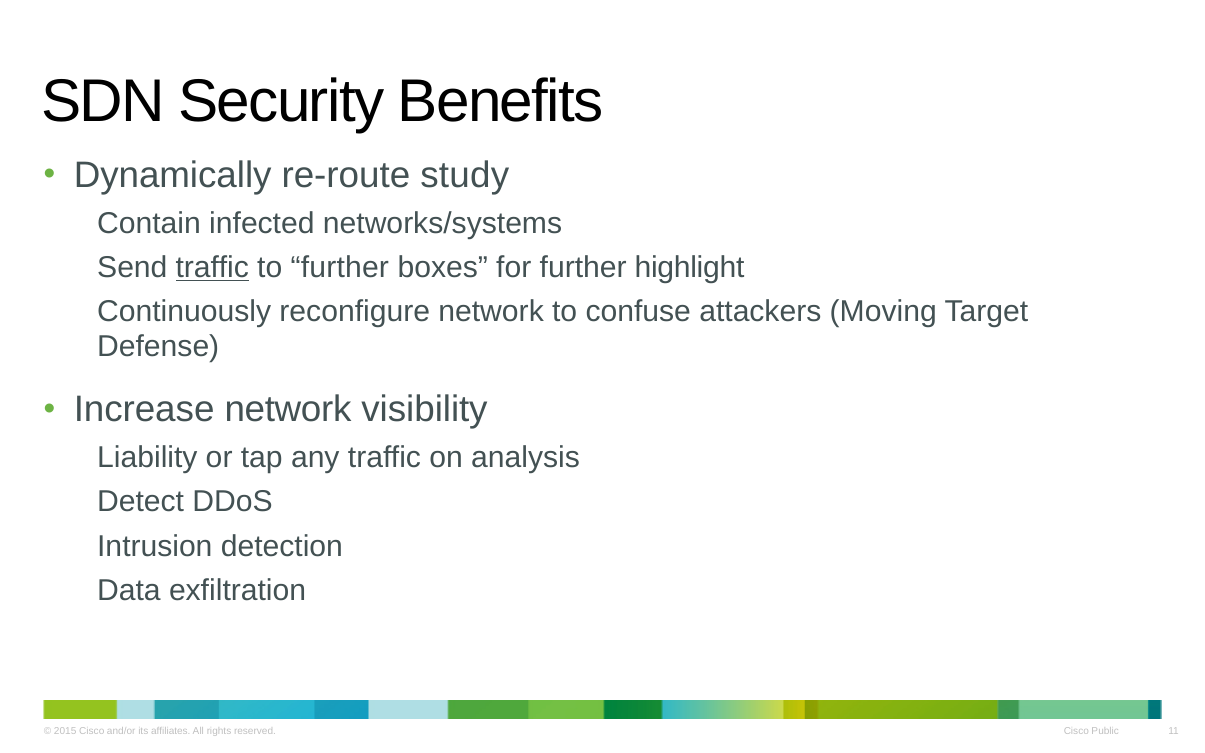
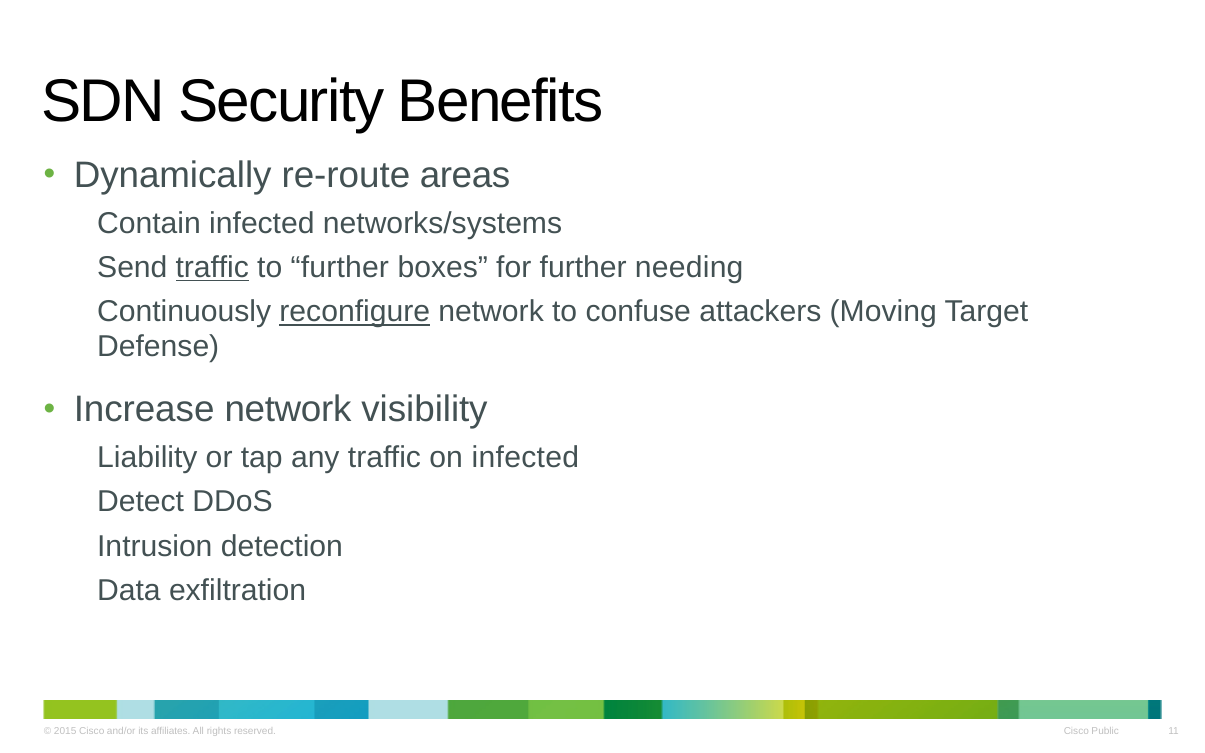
study: study -> areas
highlight: highlight -> needing
reconfigure underline: none -> present
on analysis: analysis -> infected
